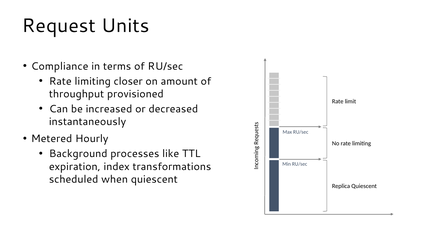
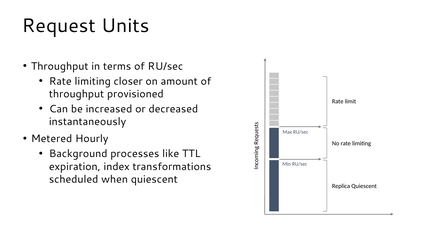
Compliance at (60, 66): Compliance -> Throughput
